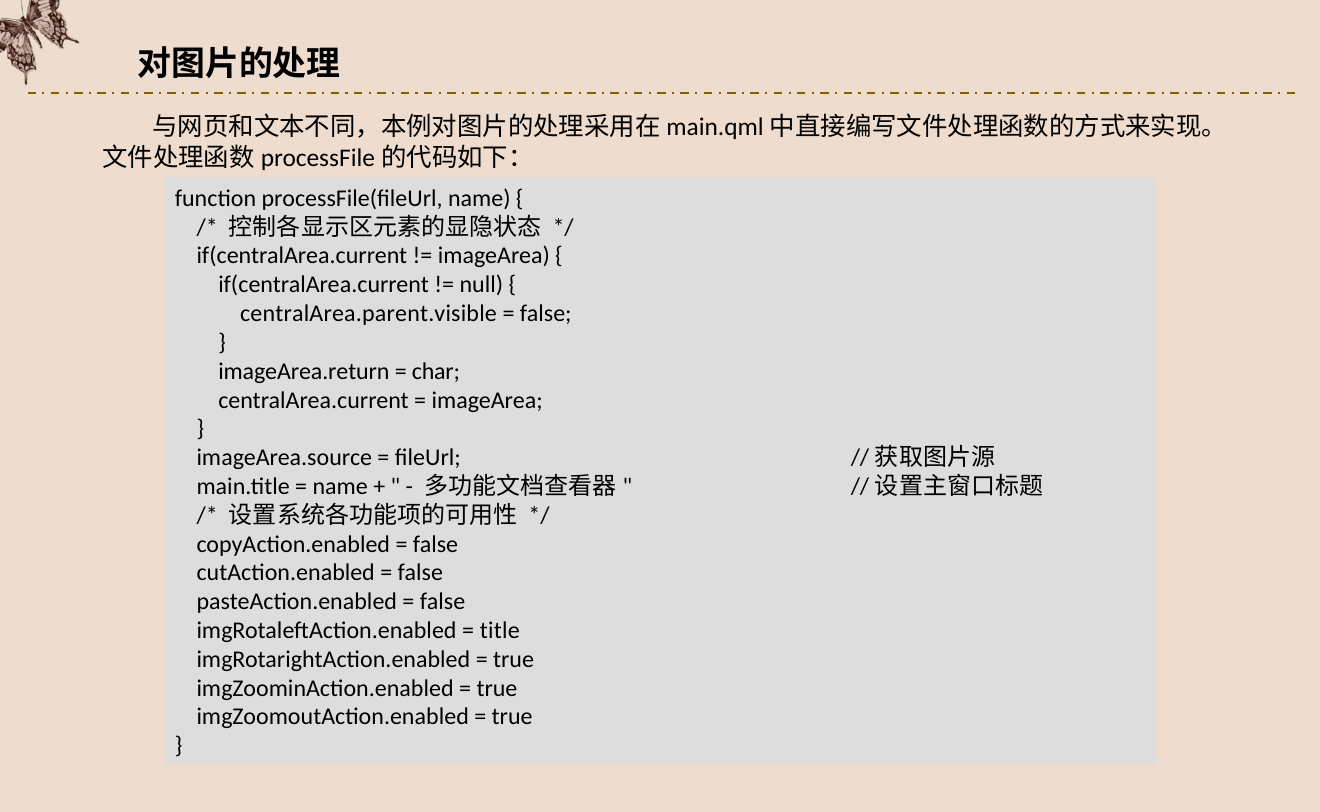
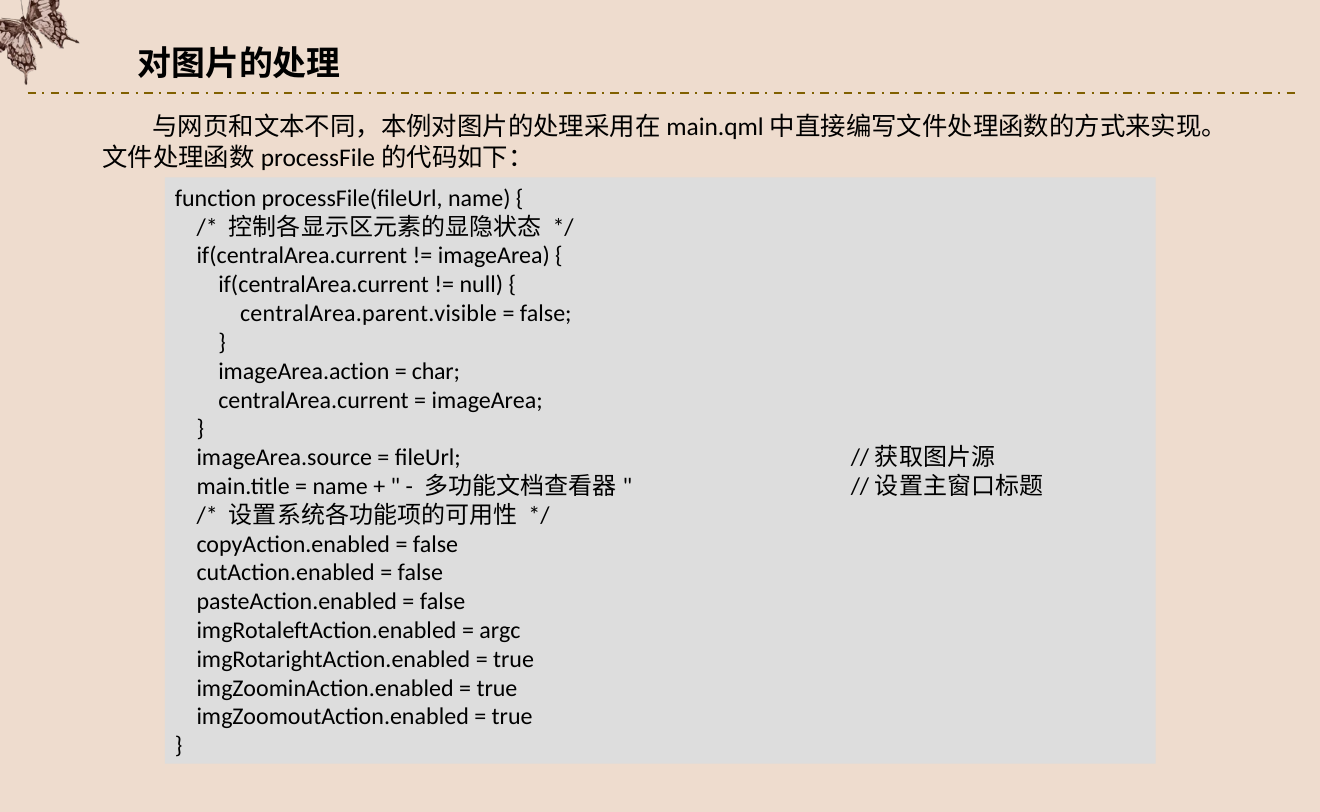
imageArea.return: imageArea.return -> imageArea.action
title: title -> argc
